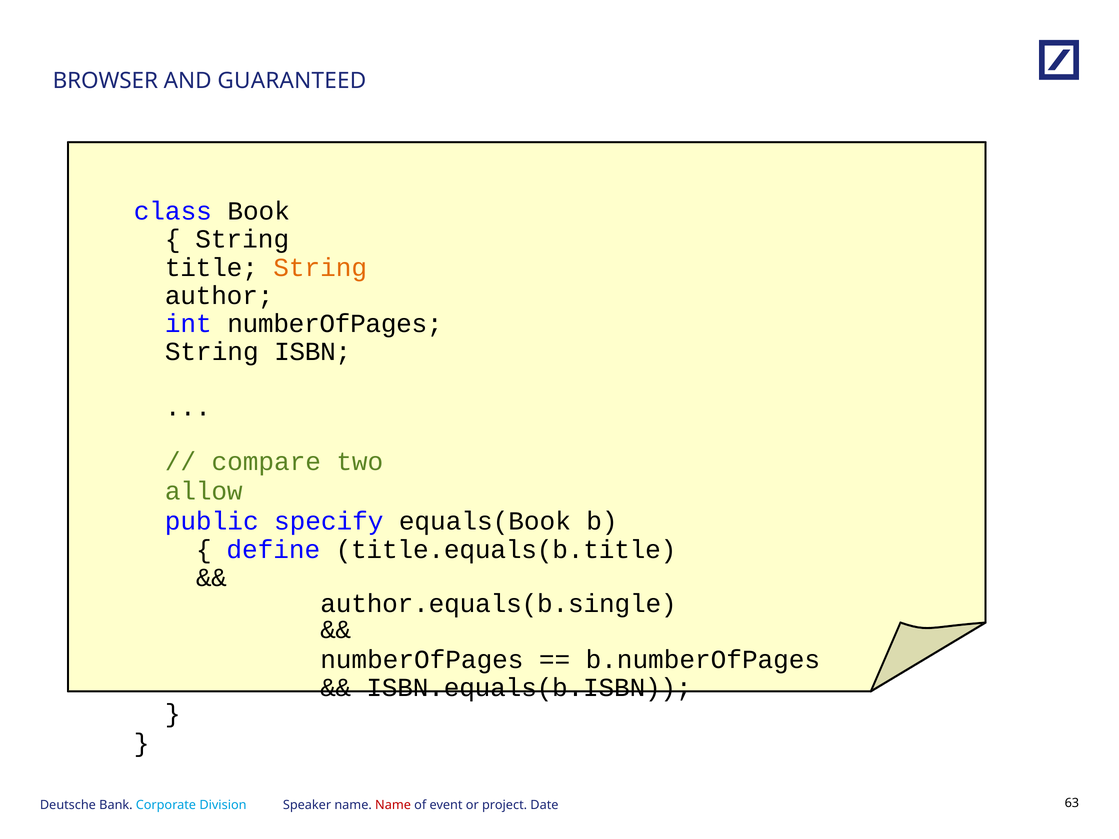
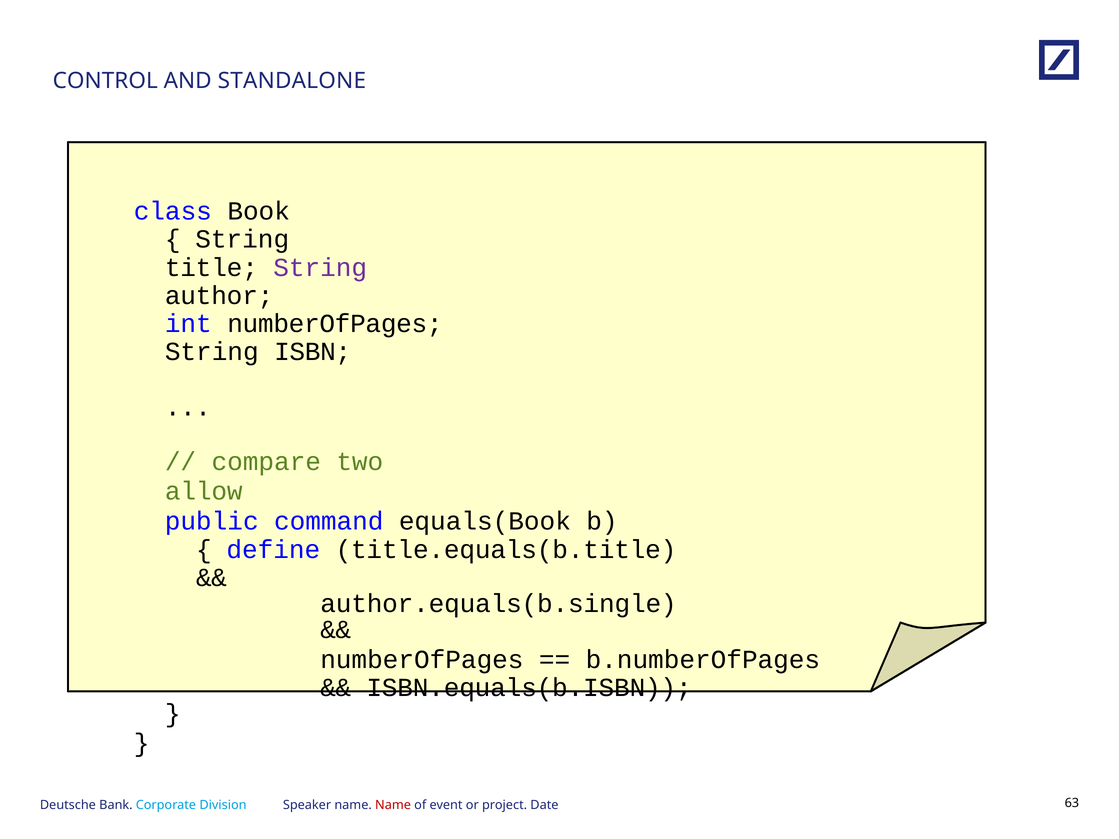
BROWSER: BROWSER -> CONTROL
GUARANTEED: GUARANTEED -> STANDALONE
String at (320, 267) colour: orange -> purple
specify: specify -> command
